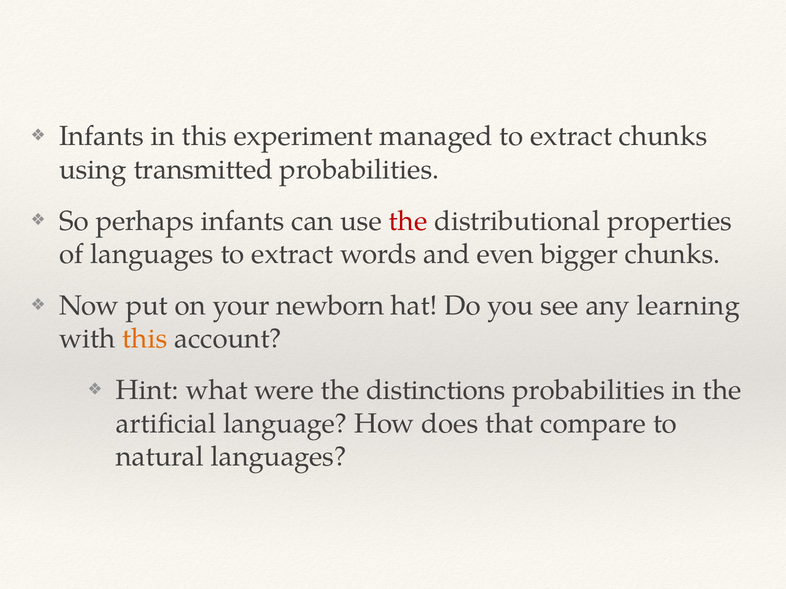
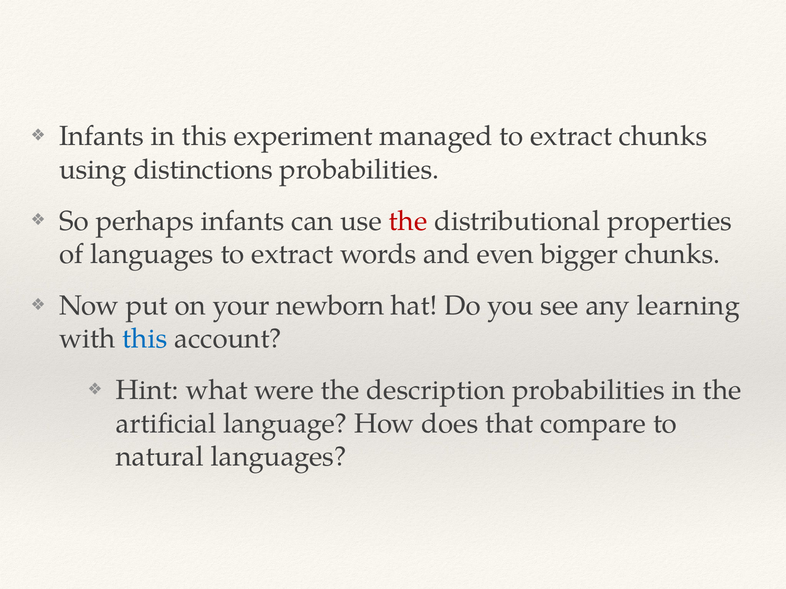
transmitted: transmitted -> distinctions
this at (145, 339) colour: orange -> blue
distinctions: distinctions -> description
